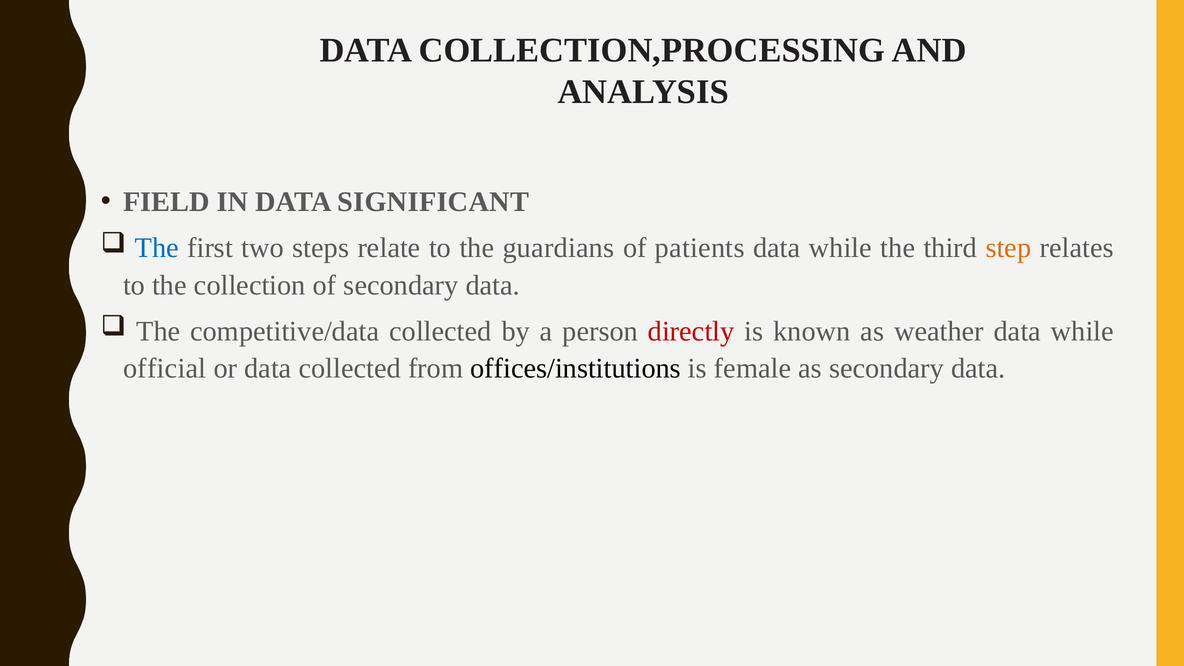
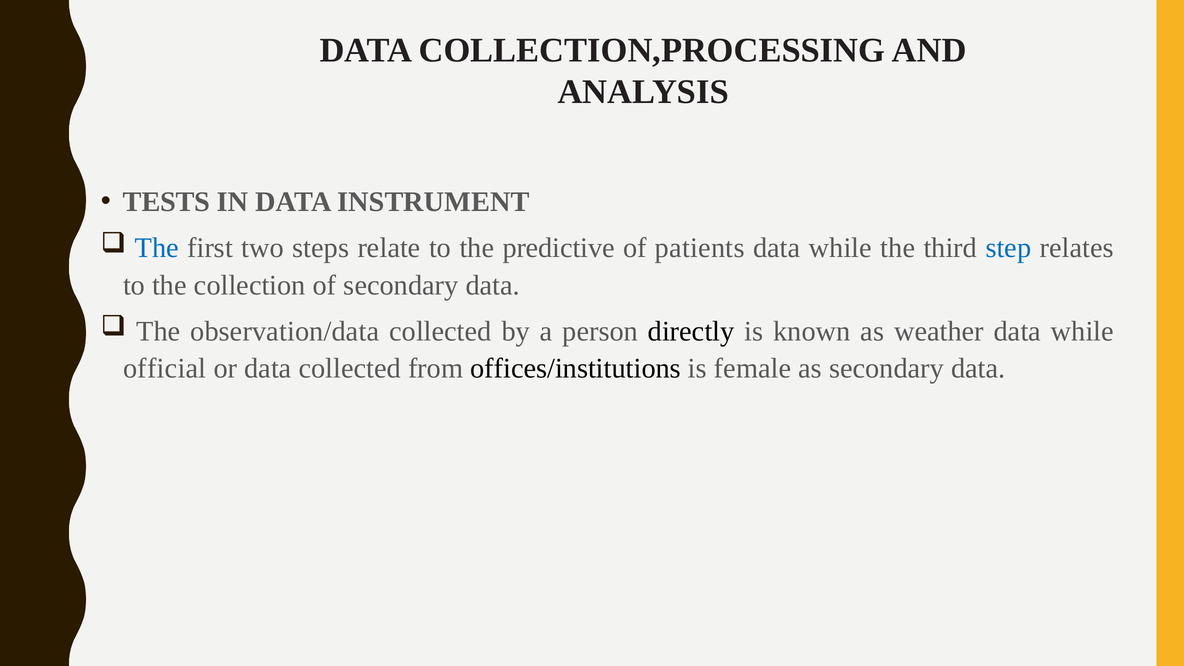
FIELD: FIELD -> TESTS
SIGNIFICANT: SIGNIFICANT -> INSTRUMENT
guardians: guardians -> predictive
step colour: orange -> blue
competitive/data: competitive/data -> observation/data
directly colour: red -> black
